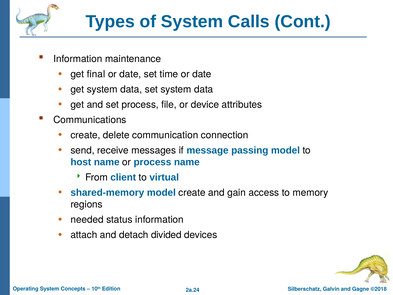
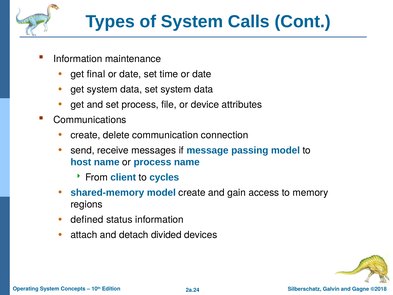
virtual: virtual -> cycles
needed: needed -> defined
